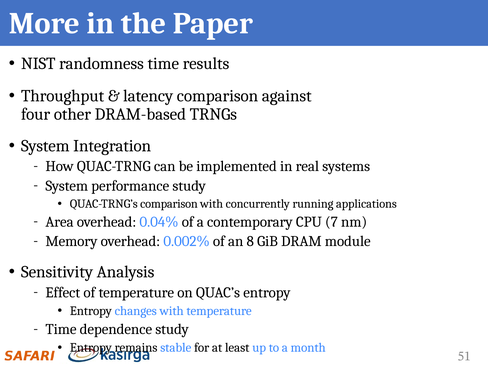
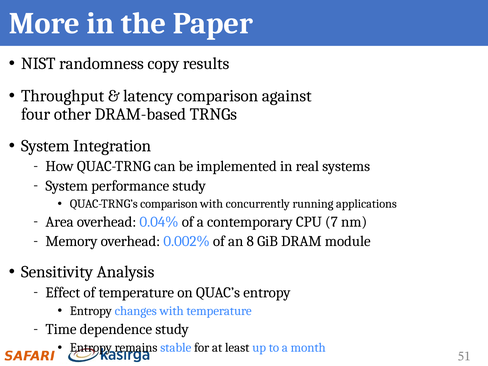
randomness time: time -> copy
